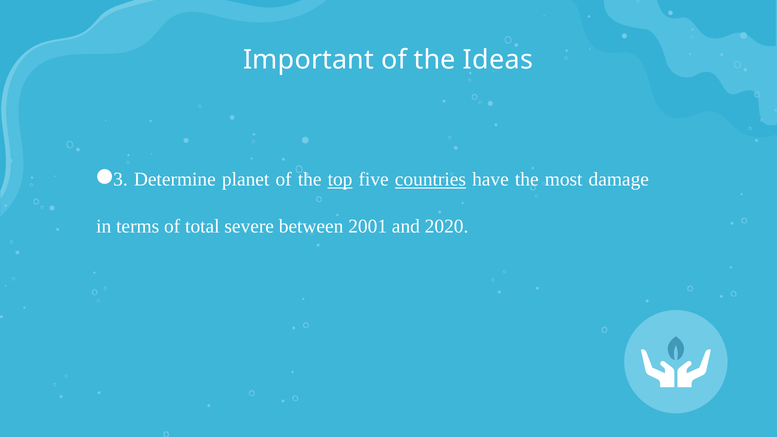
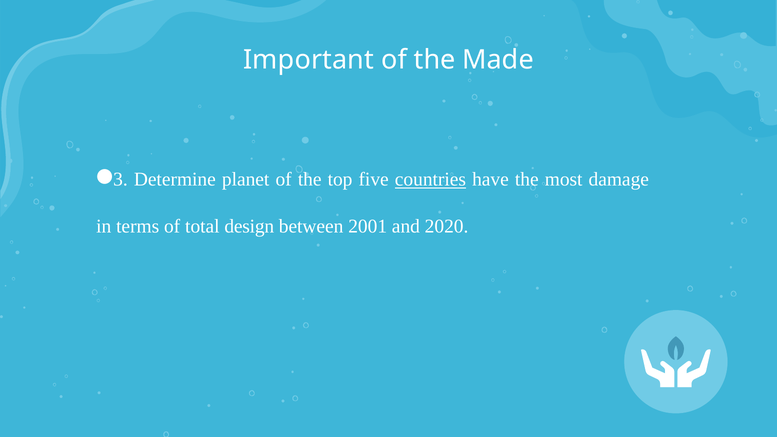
Ideas: Ideas -> Made
top underline: present -> none
severe: severe -> design
